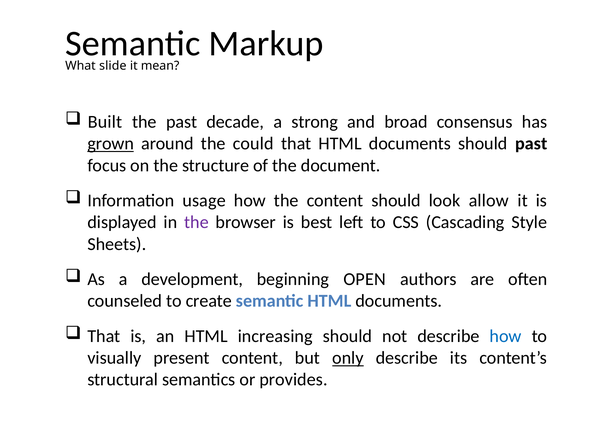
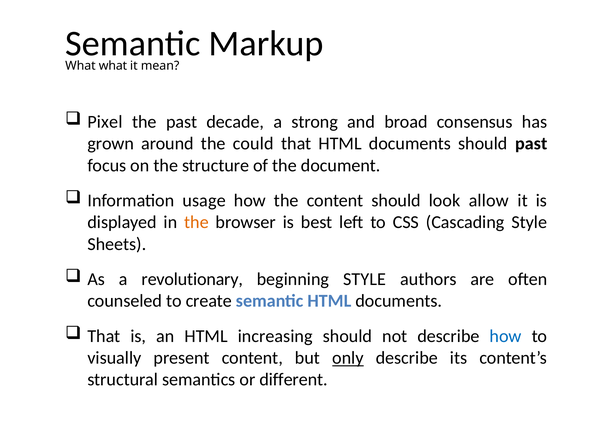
What slide: slide -> what
Built: Built -> Pixel
grown underline: present -> none
the at (196, 222) colour: purple -> orange
development: development -> revolutionary
beginning OPEN: OPEN -> STYLE
provides: provides -> different
